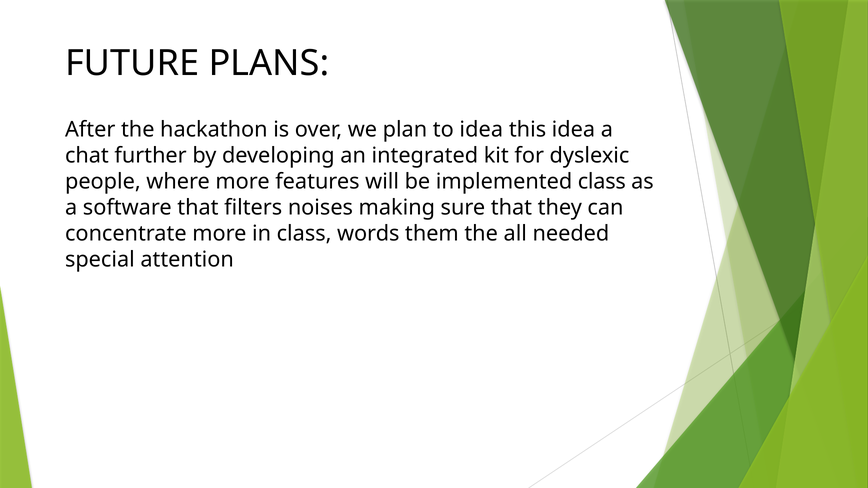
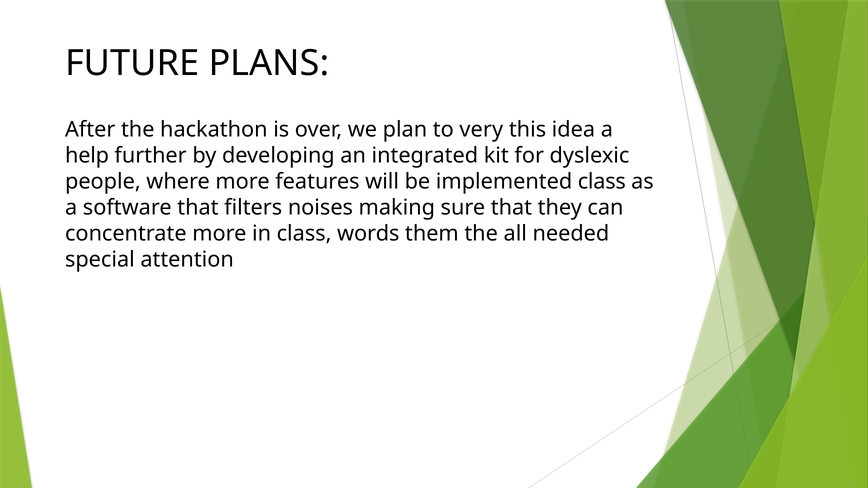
to idea: idea -> very
chat: chat -> help
